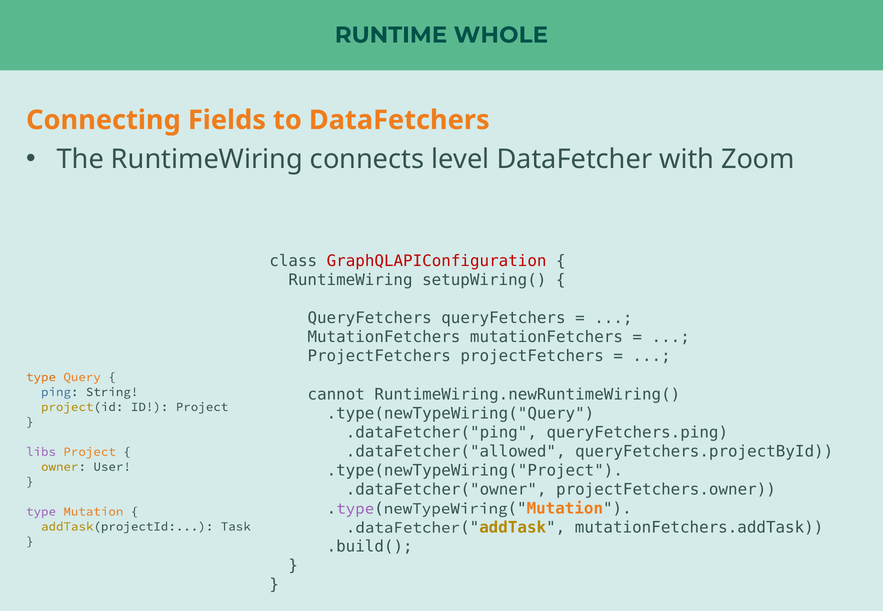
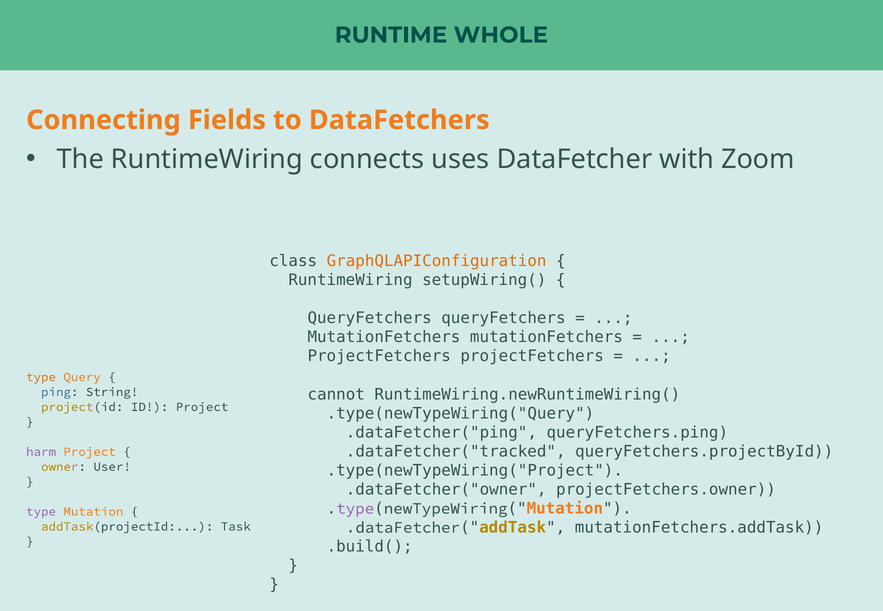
level: level -> uses
GraphQLAPIConfiguration colour: red -> orange
.dataFetcher("allowed: .dataFetcher("allowed -> .dataFetcher("tracked
libs: libs -> harm
